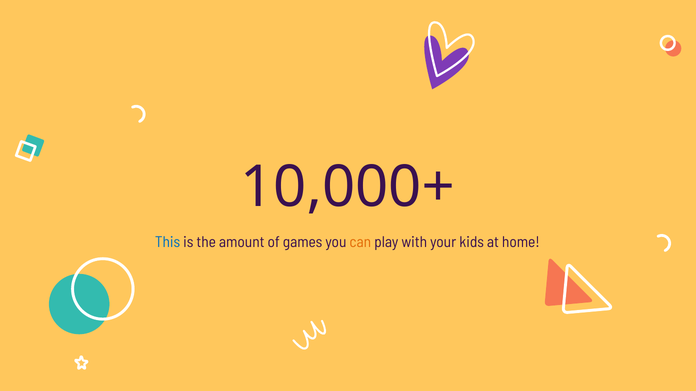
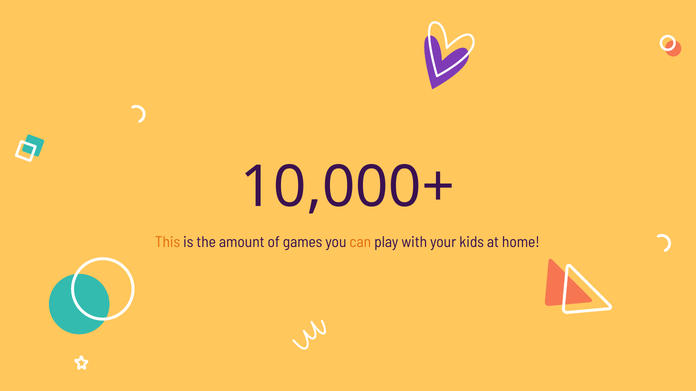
This colour: blue -> orange
